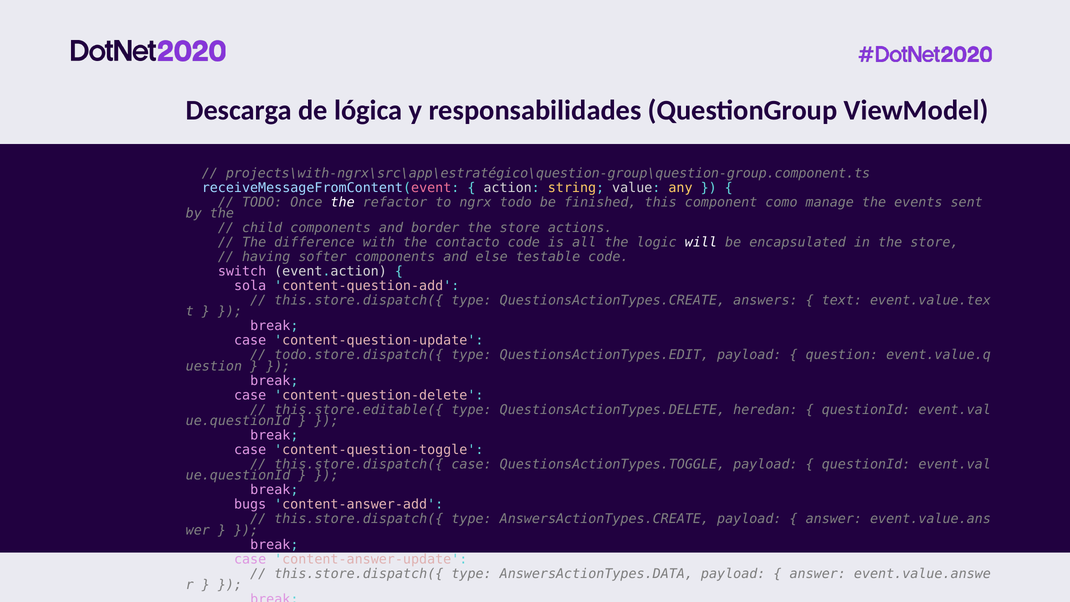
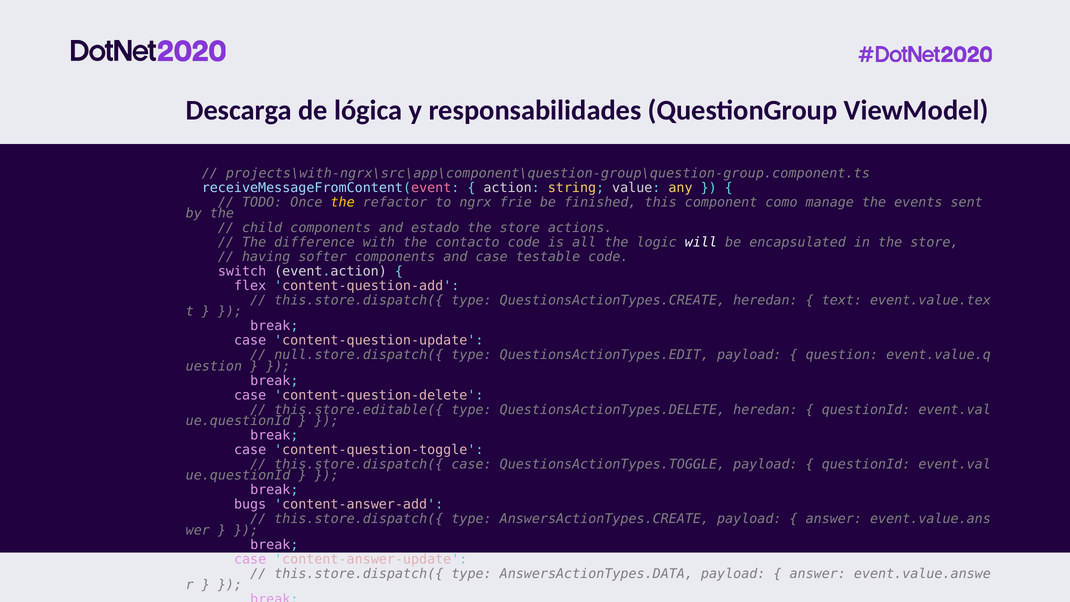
projects\with-ngrx\src\app\estratégico\question-group\question-group.component.ts: projects\with-ngrx\src\app\estratégico\question-group\question-group.component.ts -> projects\with-ngrx\src\app\component\question-group\question-group.component.ts
the at (343, 202) colour: white -> yellow
ngrx todo: todo -> frie
border: border -> estado
and else: else -> case
sola: sola -> flex
QuestionsActionTypes.CREATE answers: answers -> heredan
todo.store.dispatch({: todo.store.dispatch({ -> null.store.dispatch({
